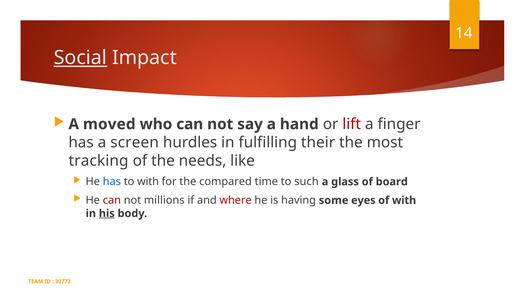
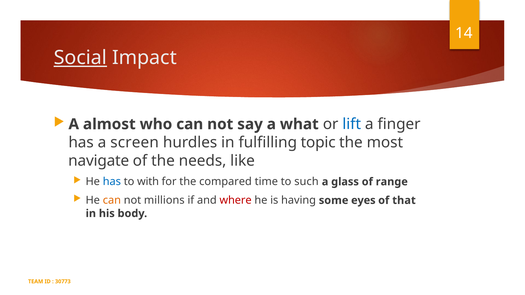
moved: moved -> almost
hand: hand -> what
lift colour: red -> blue
their: their -> topic
tracking: tracking -> navigate
board: board -> range
can at (112, 201) colour: red -> orange
of with: with -> that
his underline: present -> none
